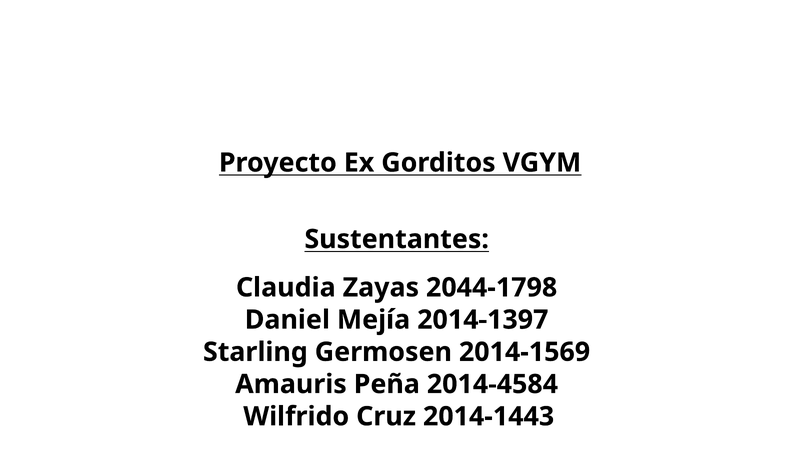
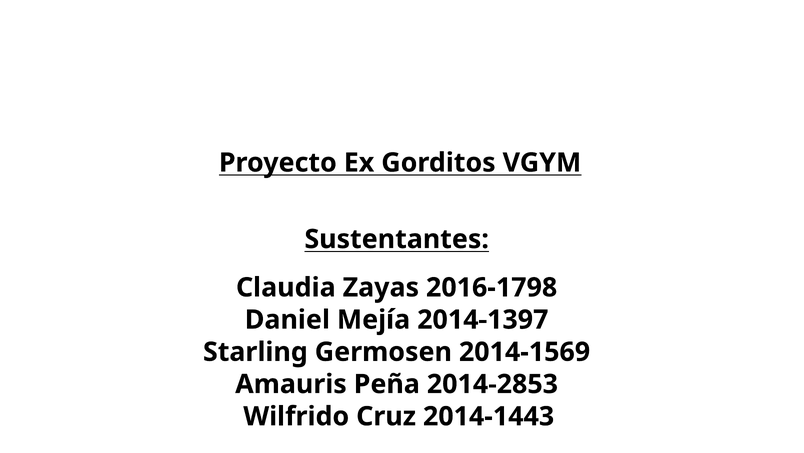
2044-1798: 2044-1798 -> 2016-1798
2014-4584: 2014-4584 -> 2014-2853
